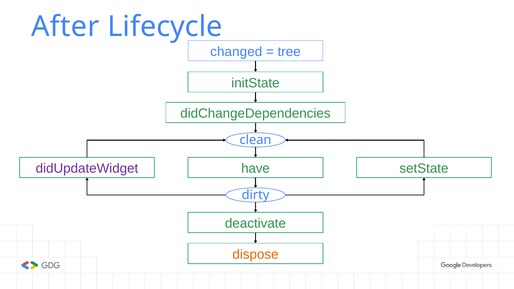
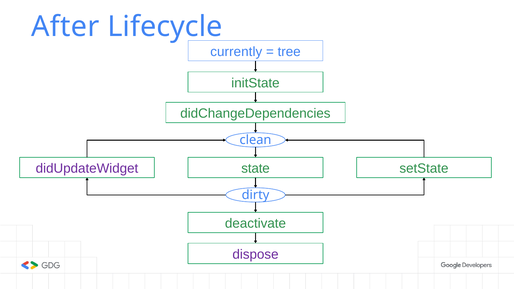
changed: changed -> currently
have: have -> state
dispose colour: orange -> purple
